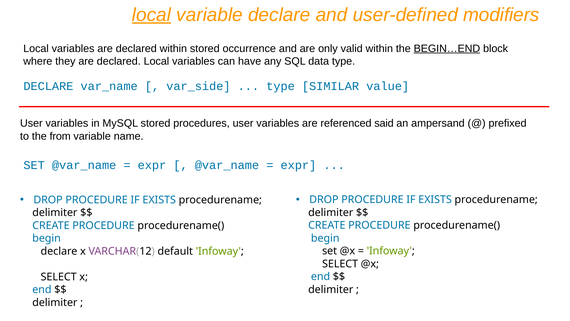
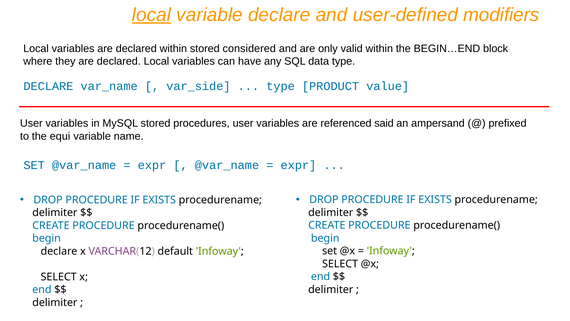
occurrence: occurrence -> considered
BEGIN…END underline: present -> none
SIMILAR: SIMILAR -> PRODUCT
from: from -> equi
